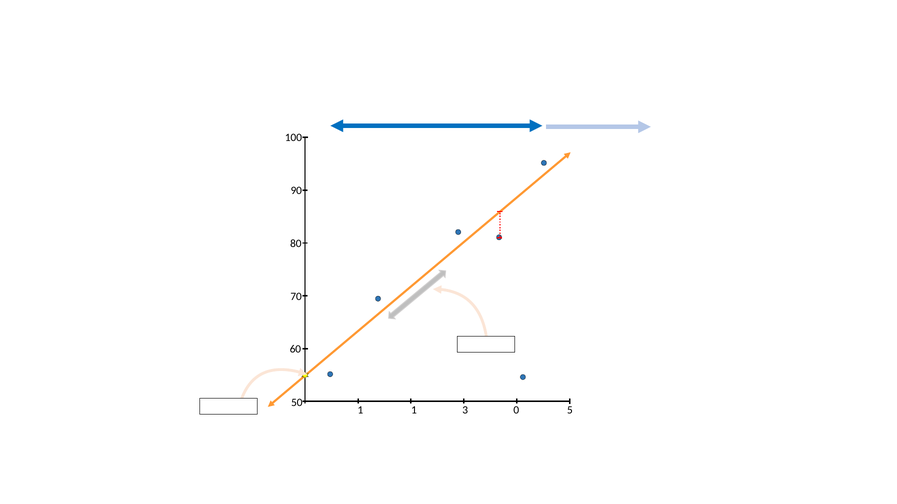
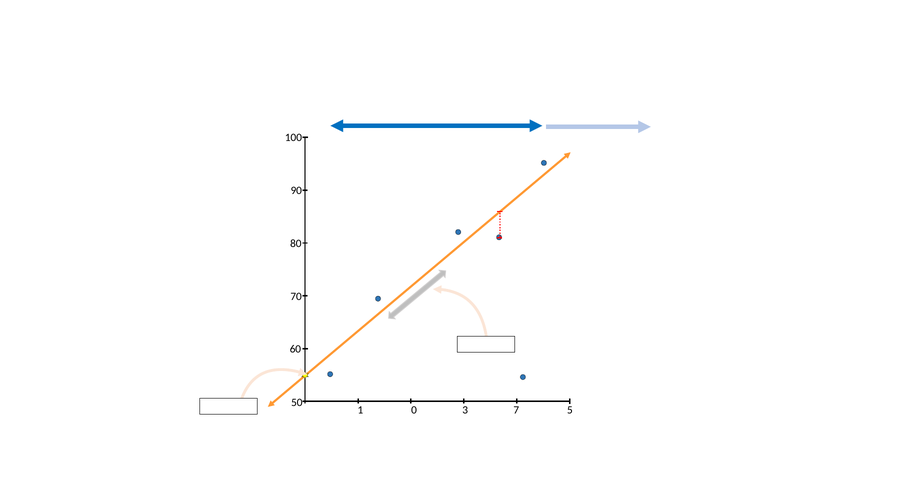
1 1: 1 -> 0
0: 0 -> 7
